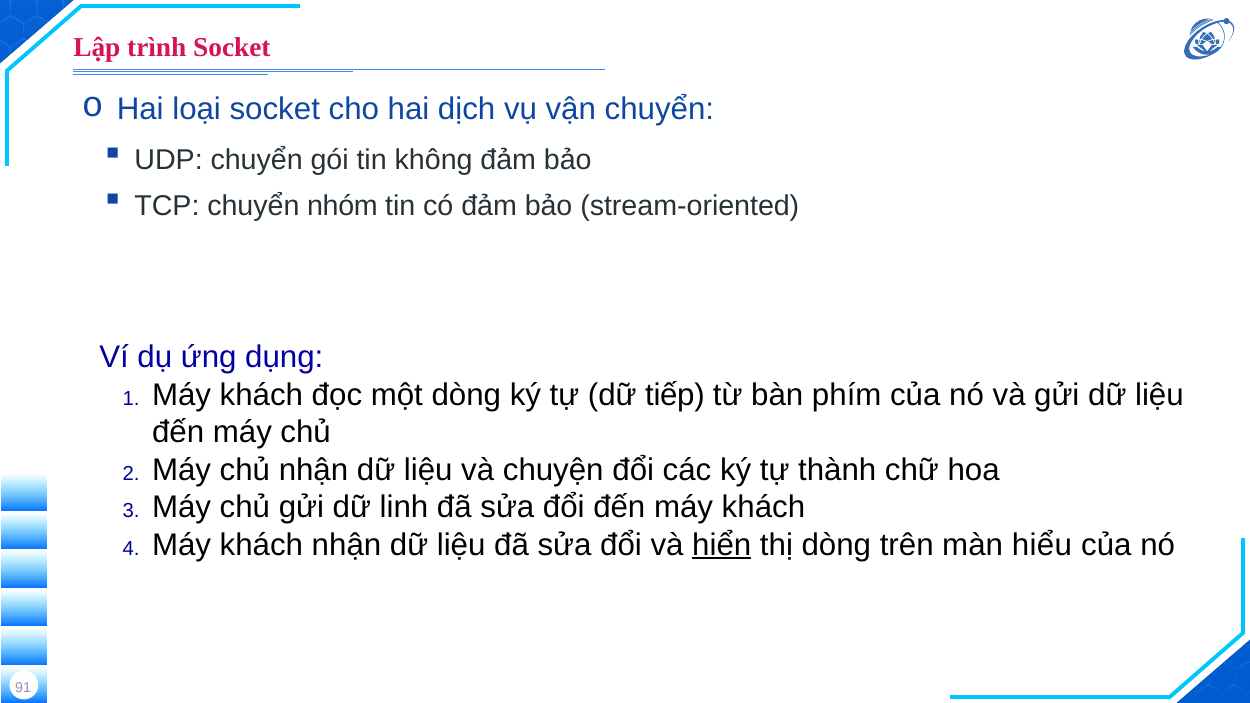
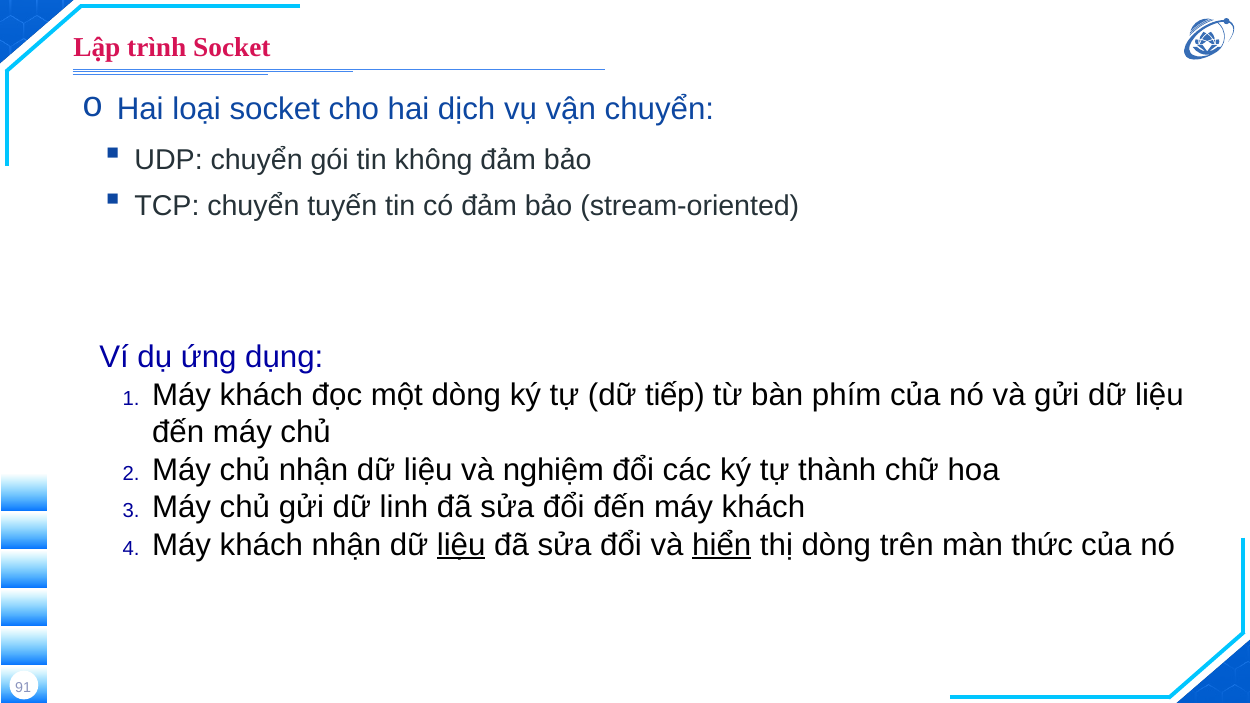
nhóm: nhóm -> tuyến
chuyện: chuyện -> nghiệm
liệu at (461, 545) underline: none -> present
hiểu: hiểu -> thức
